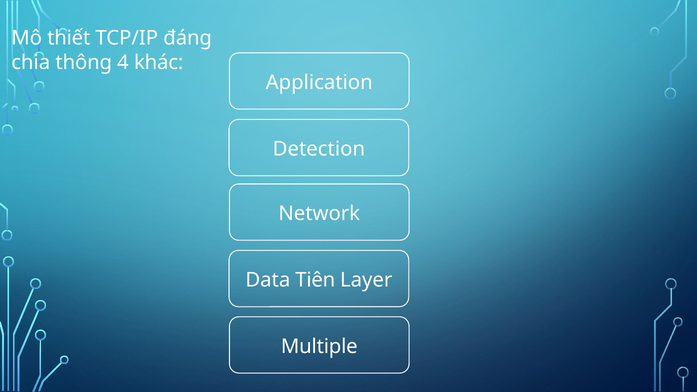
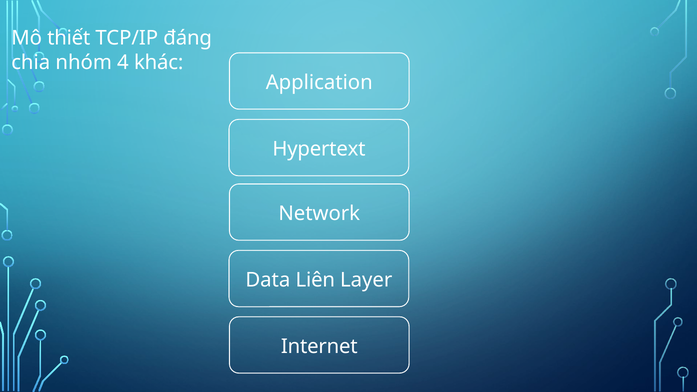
thông: thông -> nhóm
Detection: Detection -> Hypertext
Tiên: Tiên -> Liên
Multiple: Multiple -> Internet
